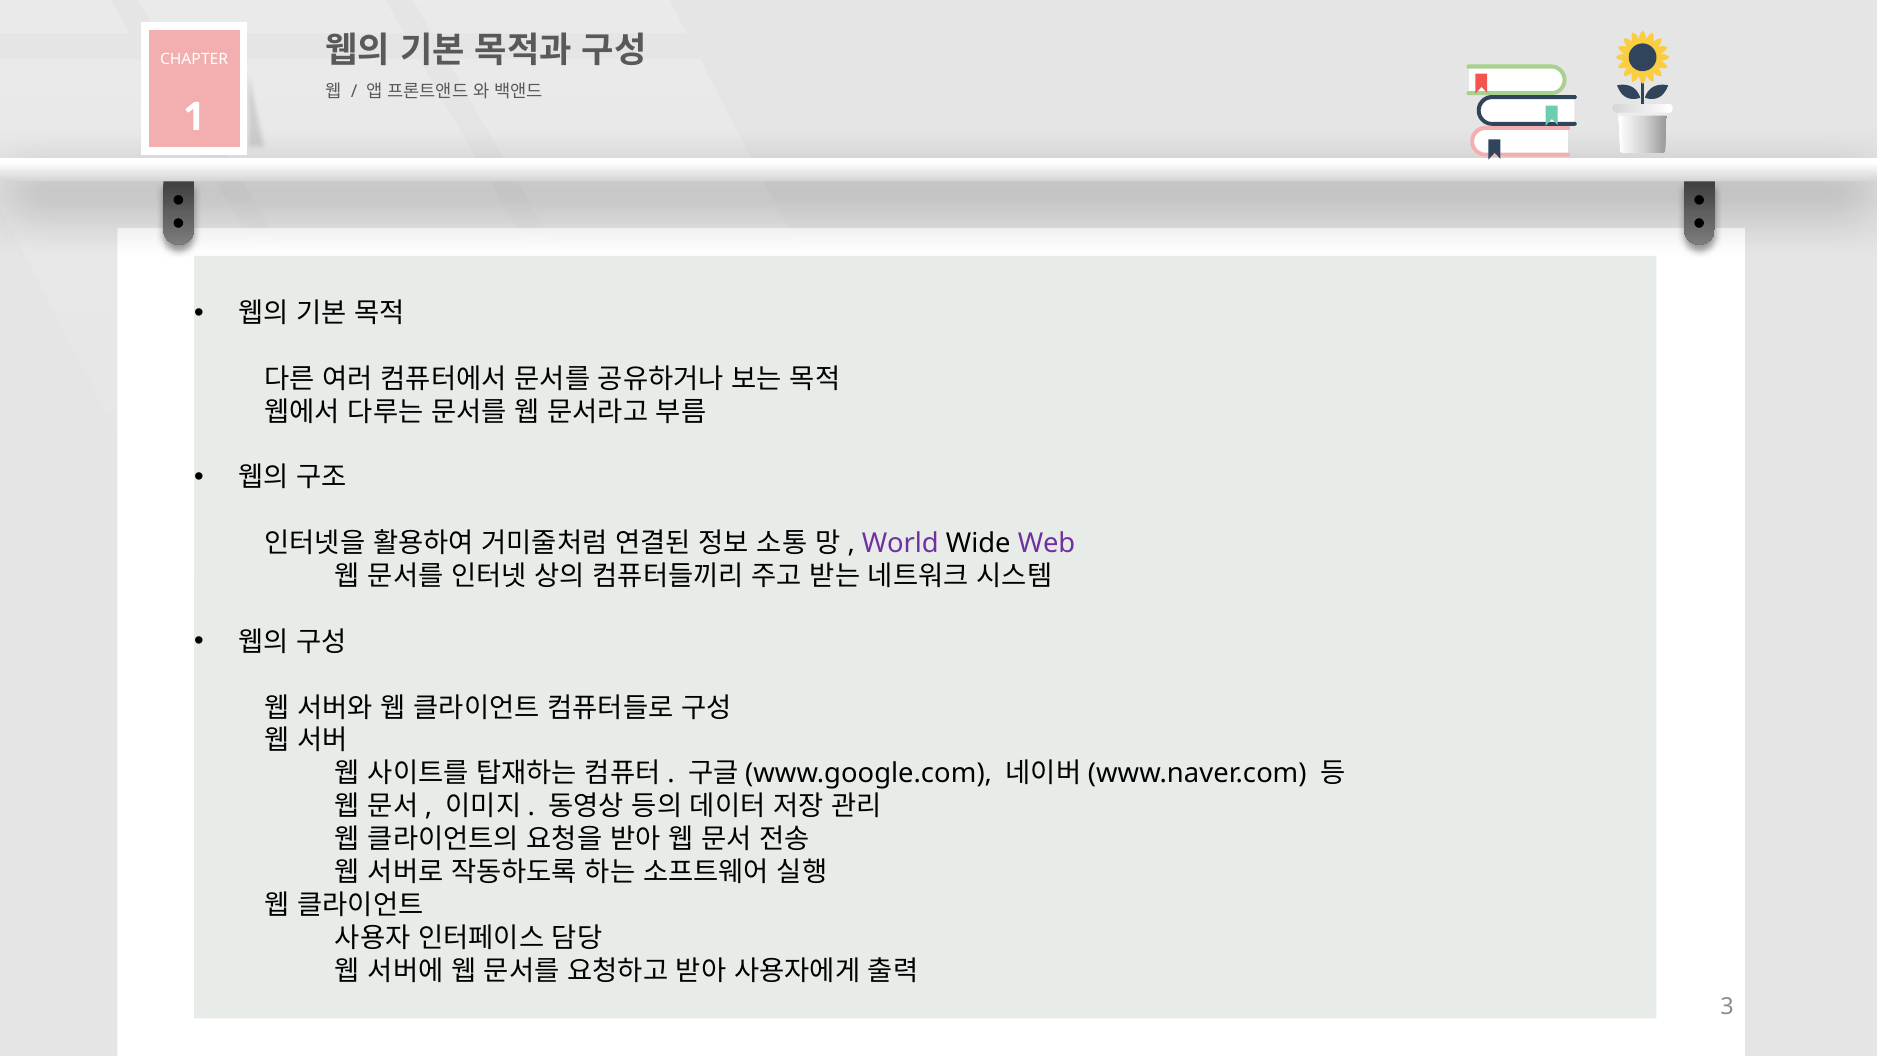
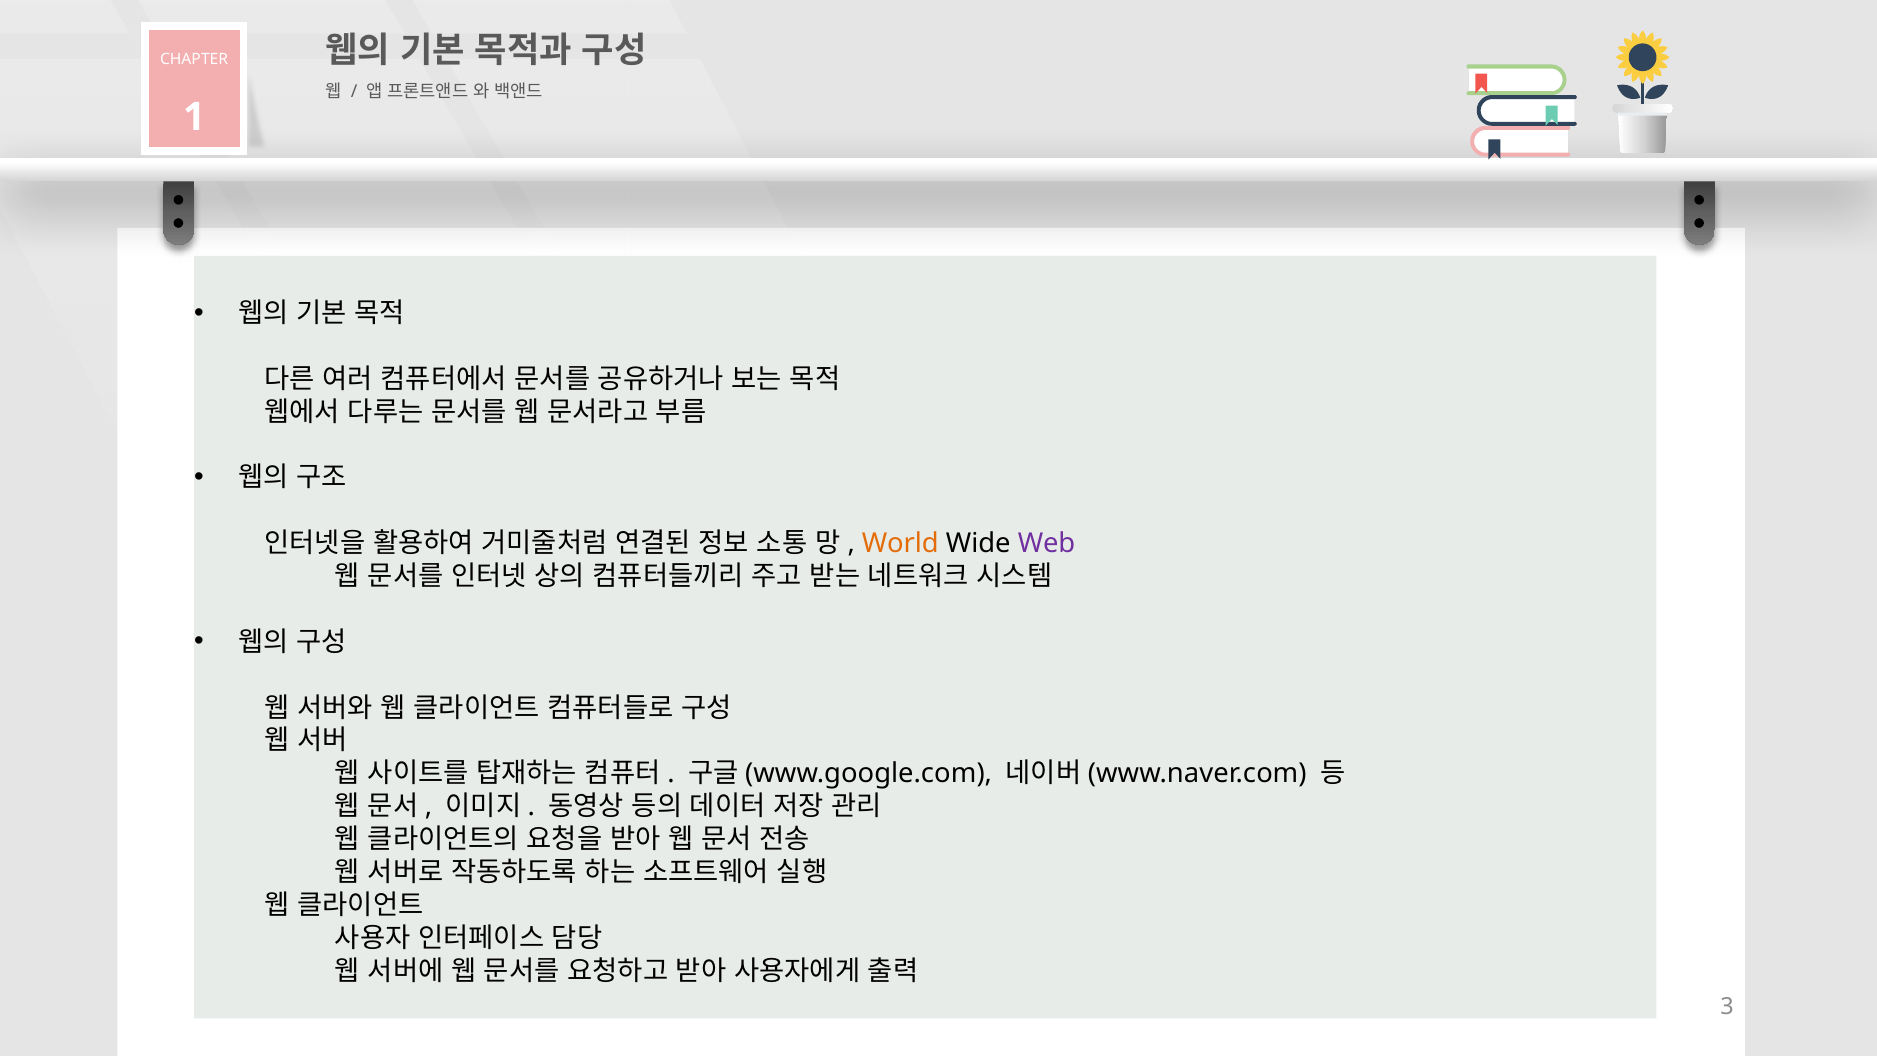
World colour: purple -> orange
